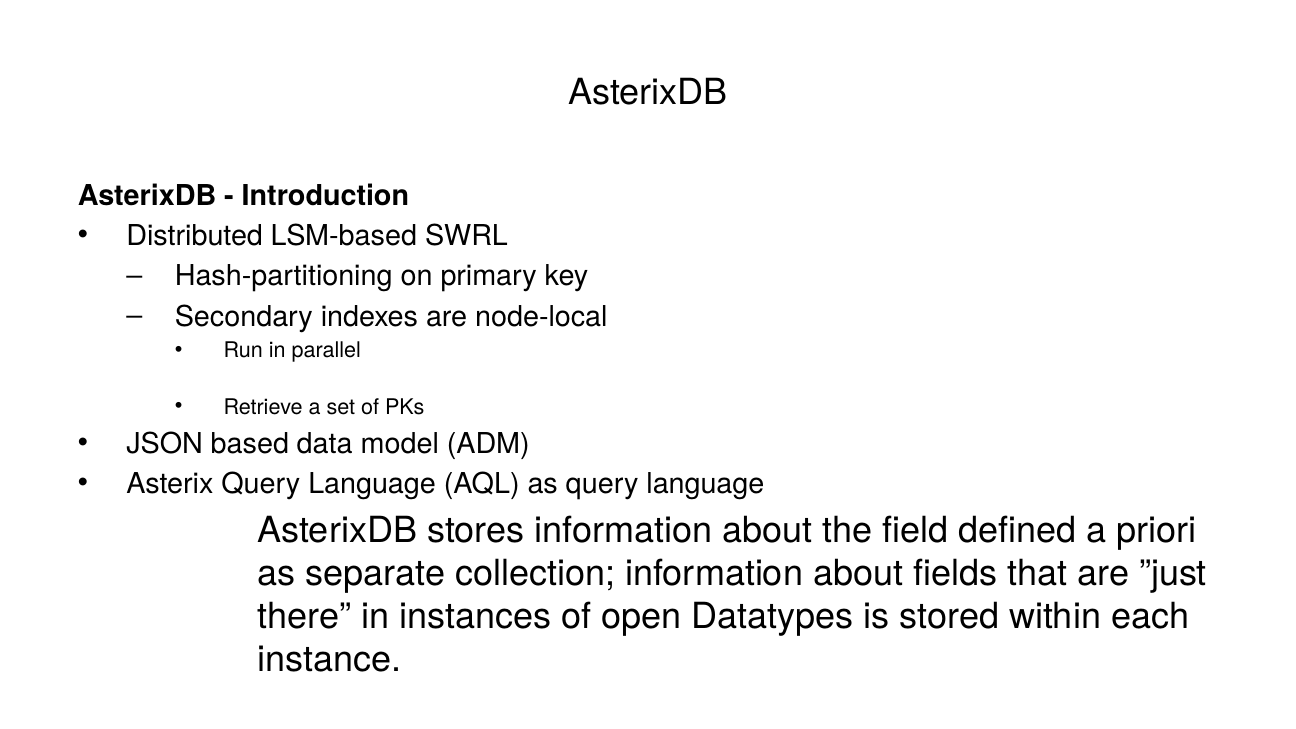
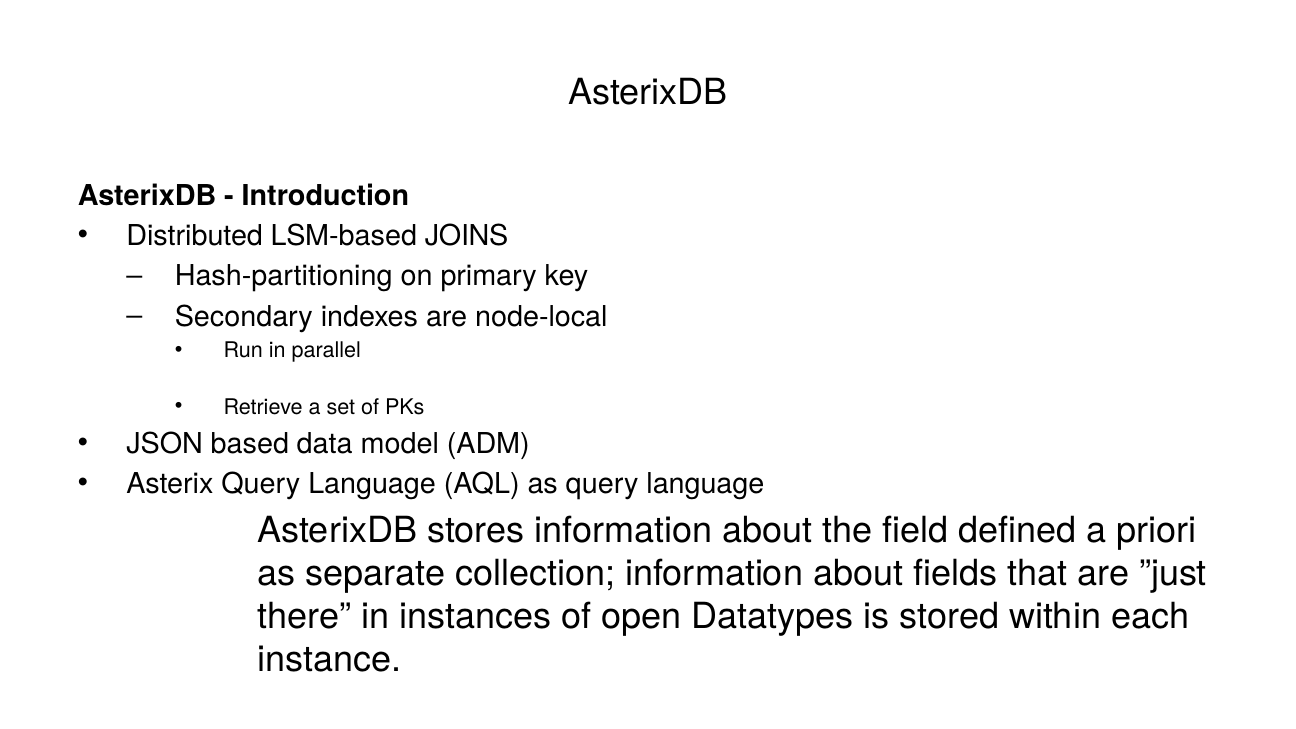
SWRL: SWRL -> JOINS
